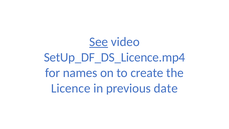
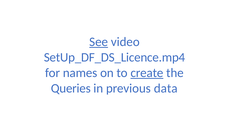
create underline: none -> present
Licence: Licence -> Queries
date: date -> data
